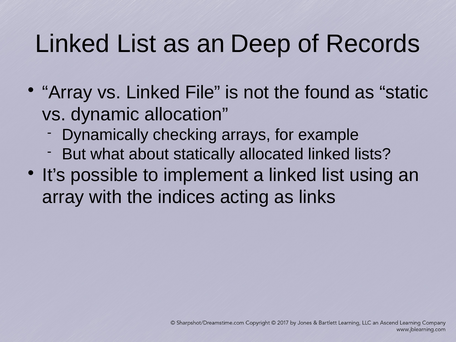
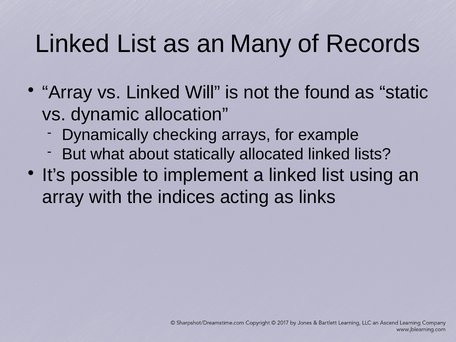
Deep: Deep -> Many
File: File -> Will
